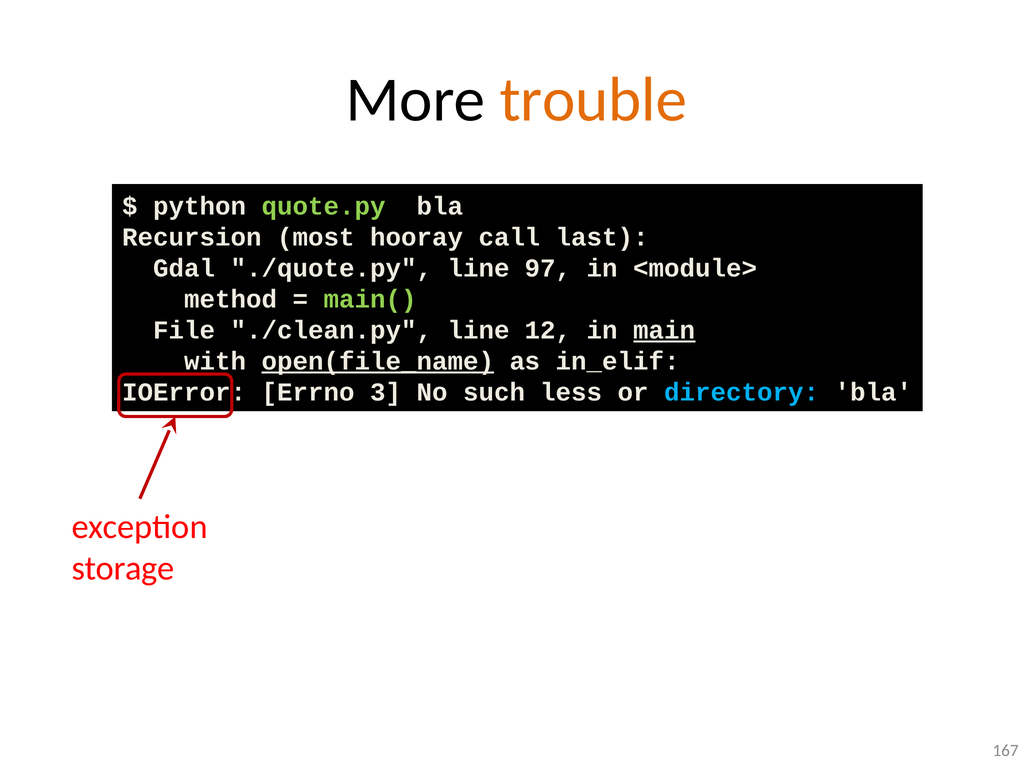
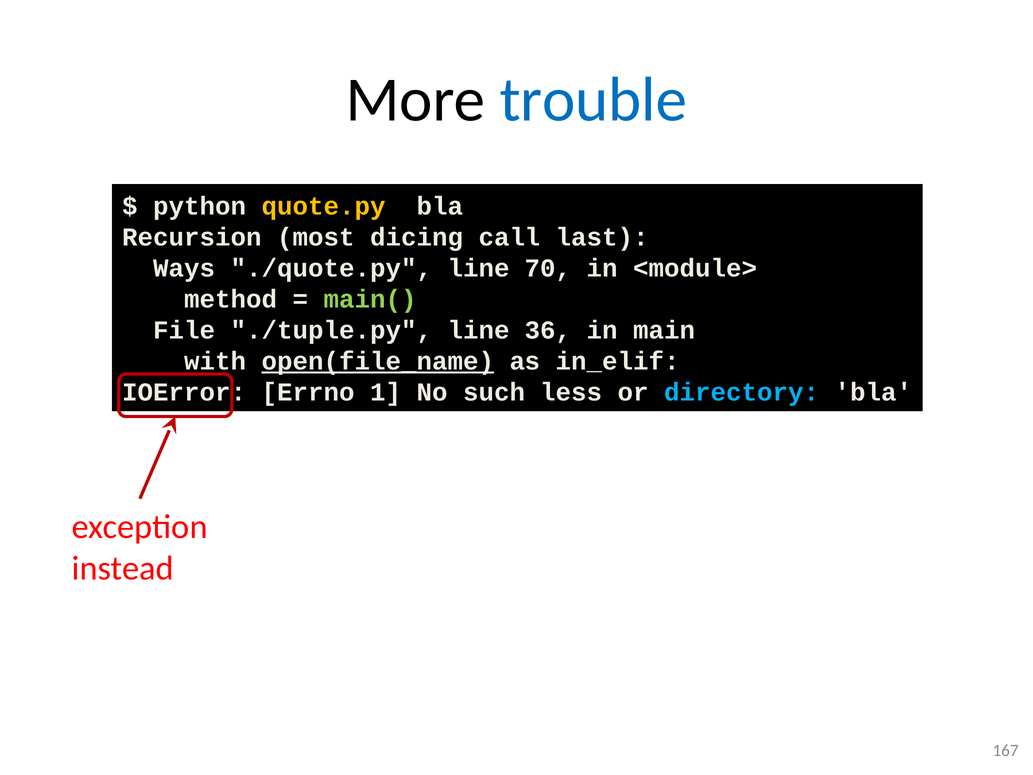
trouble colour: orange -> blue
quote.py colour: light green -> yellow
hooray: hooray -> dicing
Gdal: Gdal -> Ways
97: 97 -> 70
./clean.py: ./clean.py -> ./tuple.py
12: 12 -> 36
main underline: present -> none
3: 3 -> 1
storage: storage -> instead
